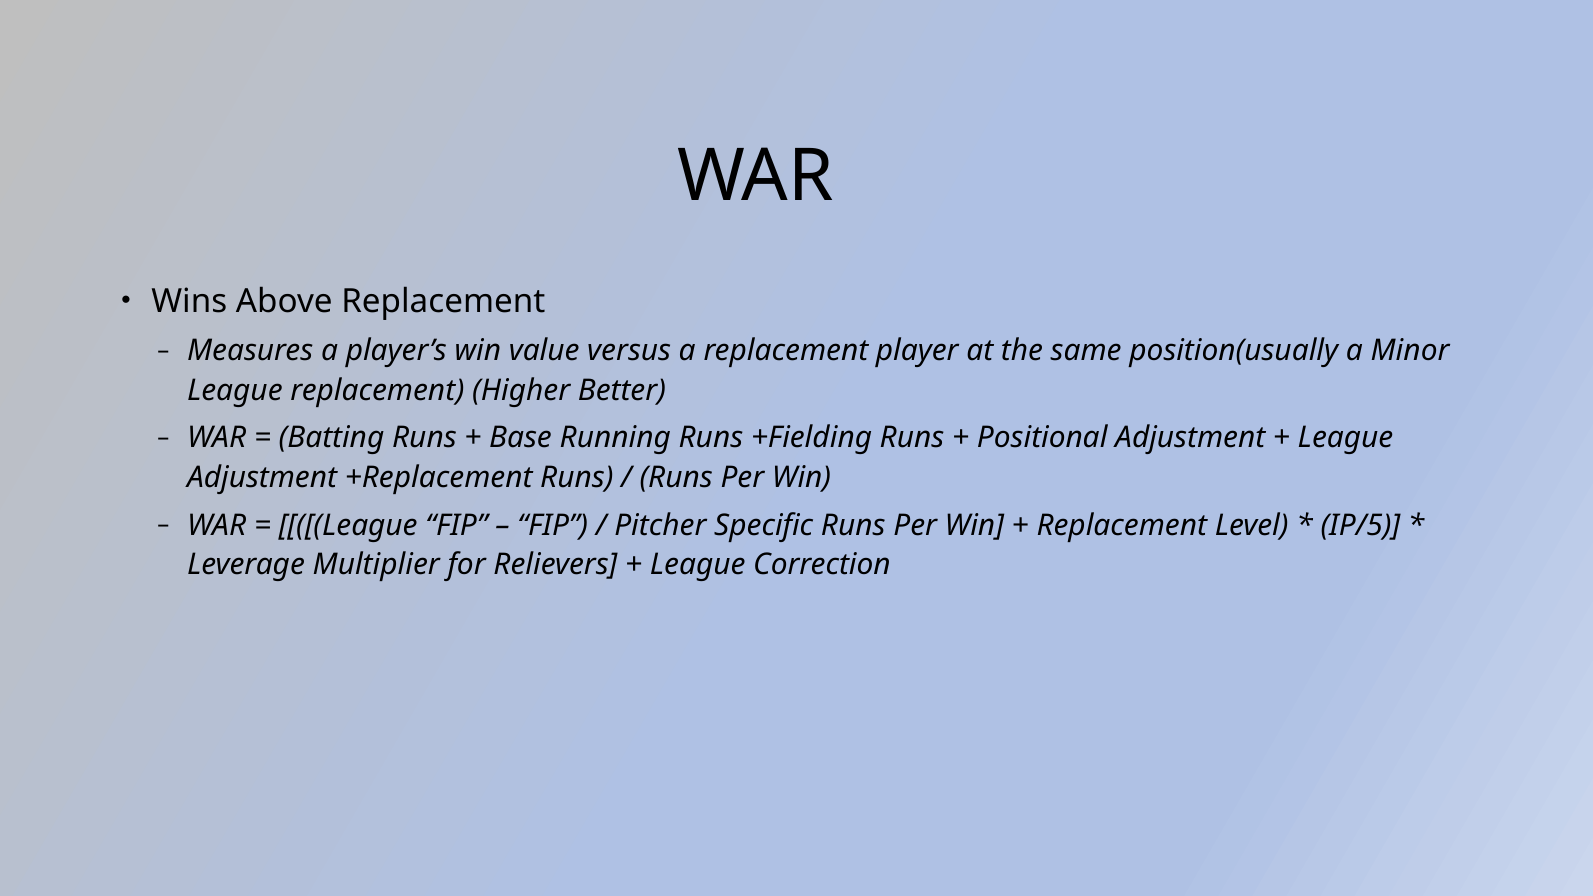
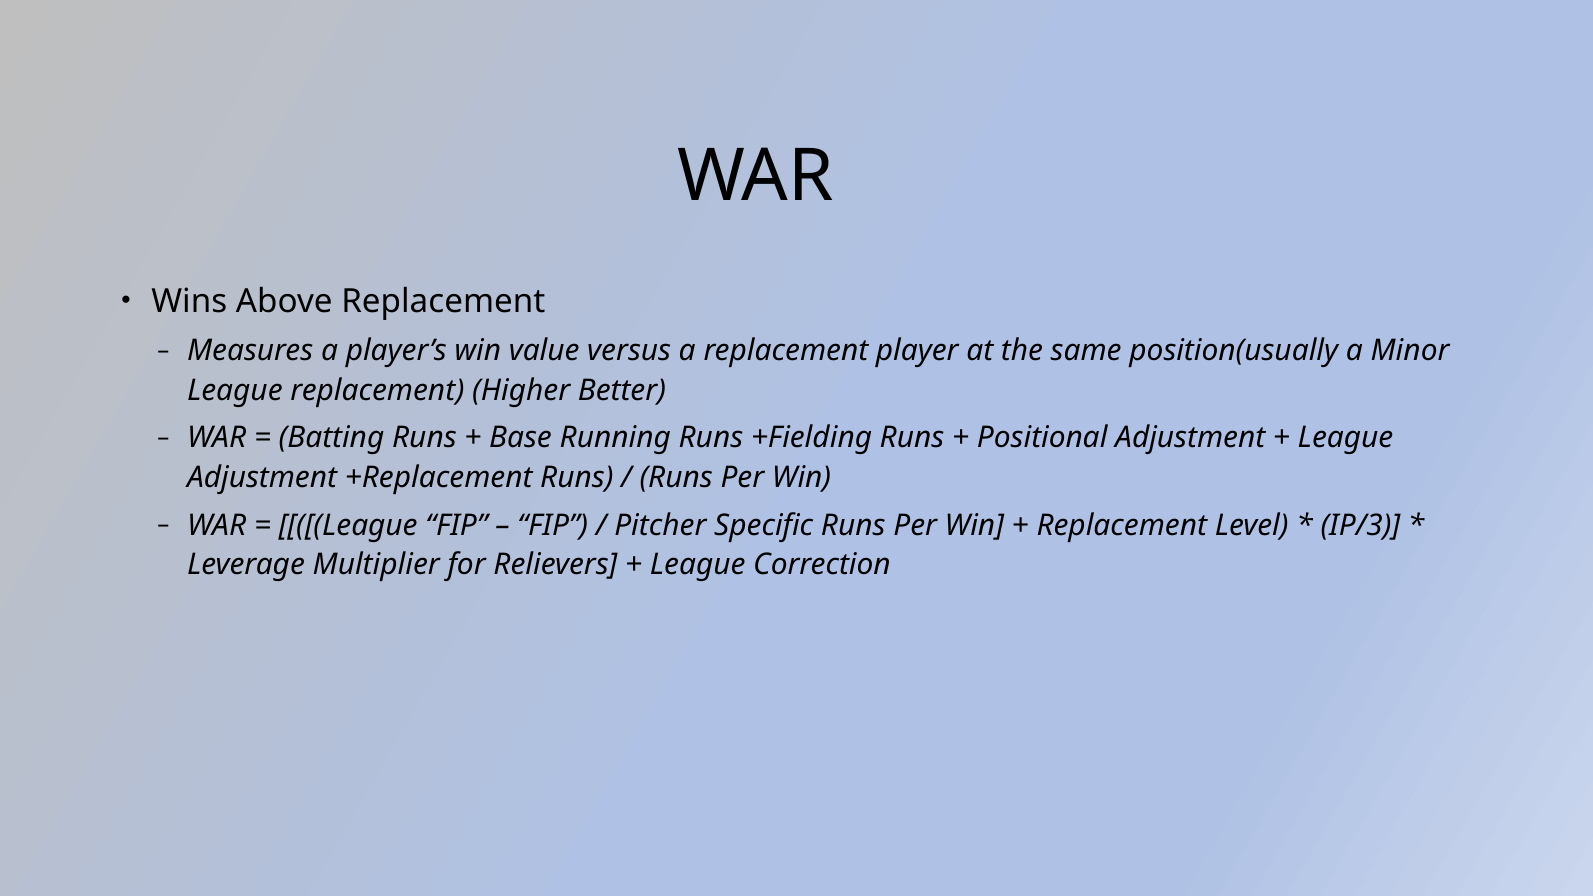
IP/5: IP/5 -> IP/3
